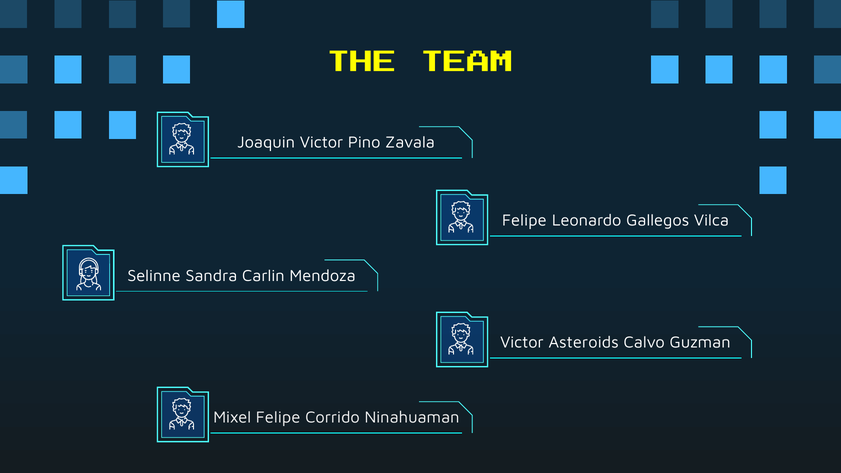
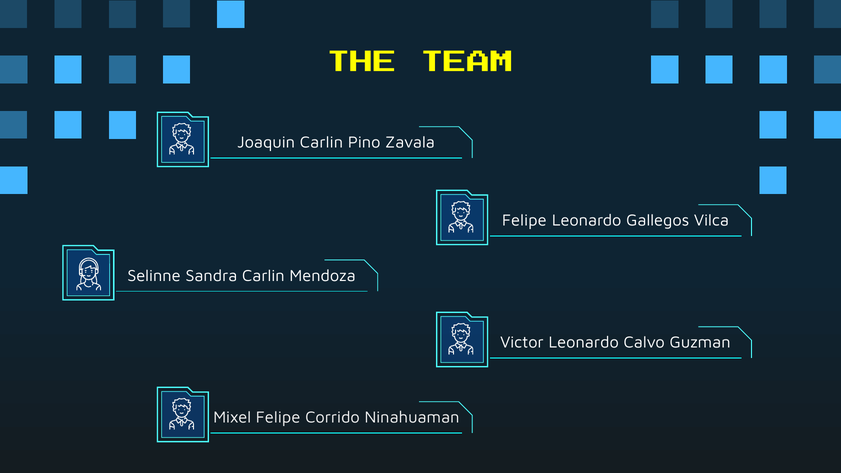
Joaquin Victor: Victor -> Carlin
Victor Asteroids: Asteroids -> Leonardo
